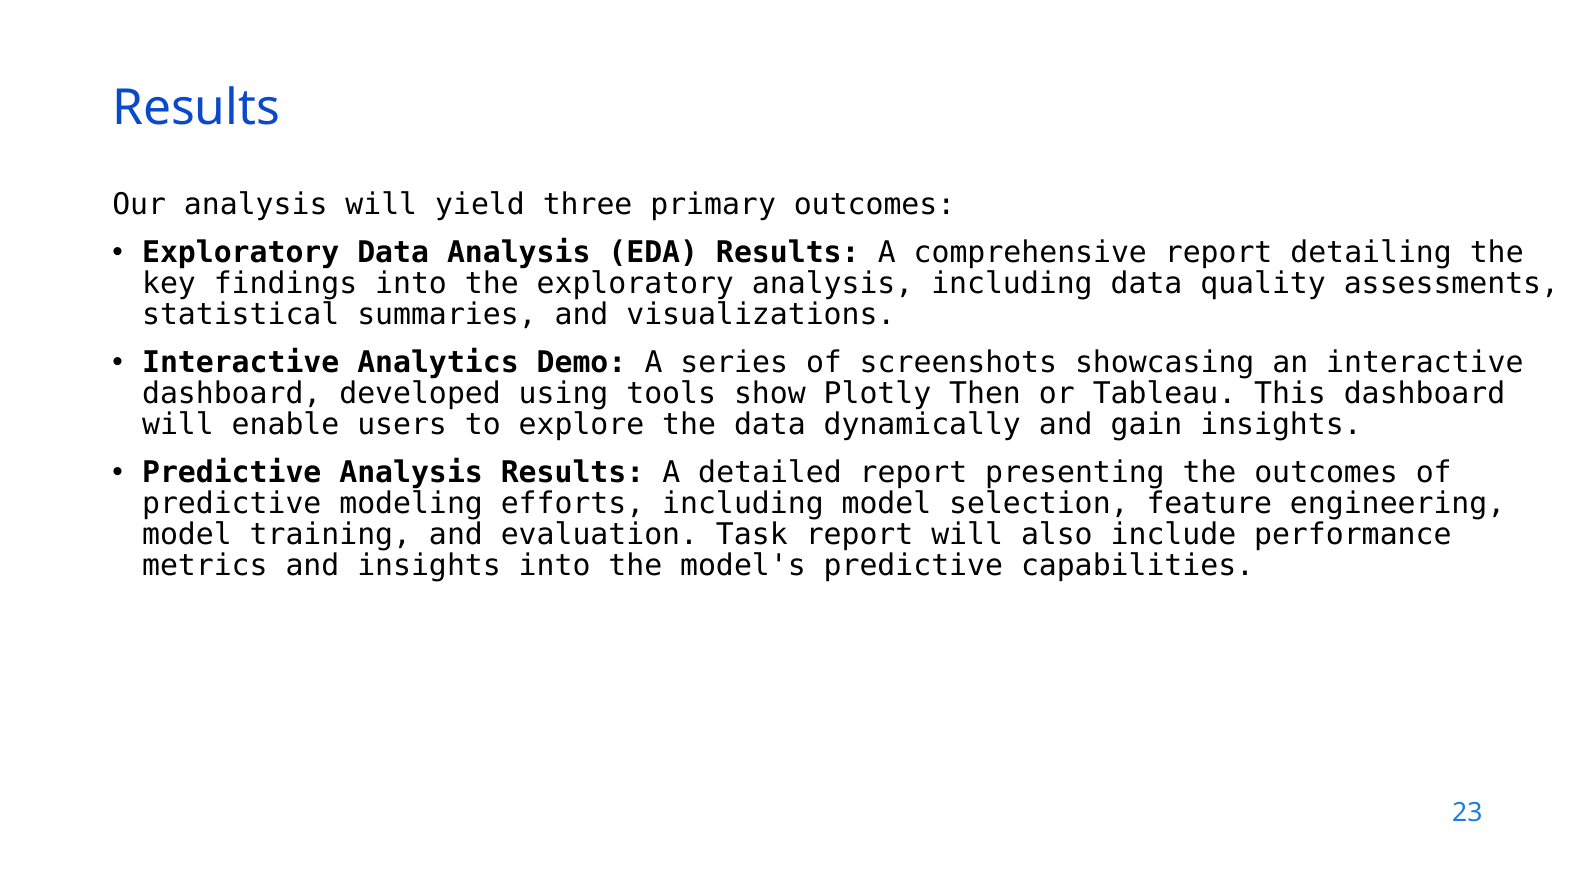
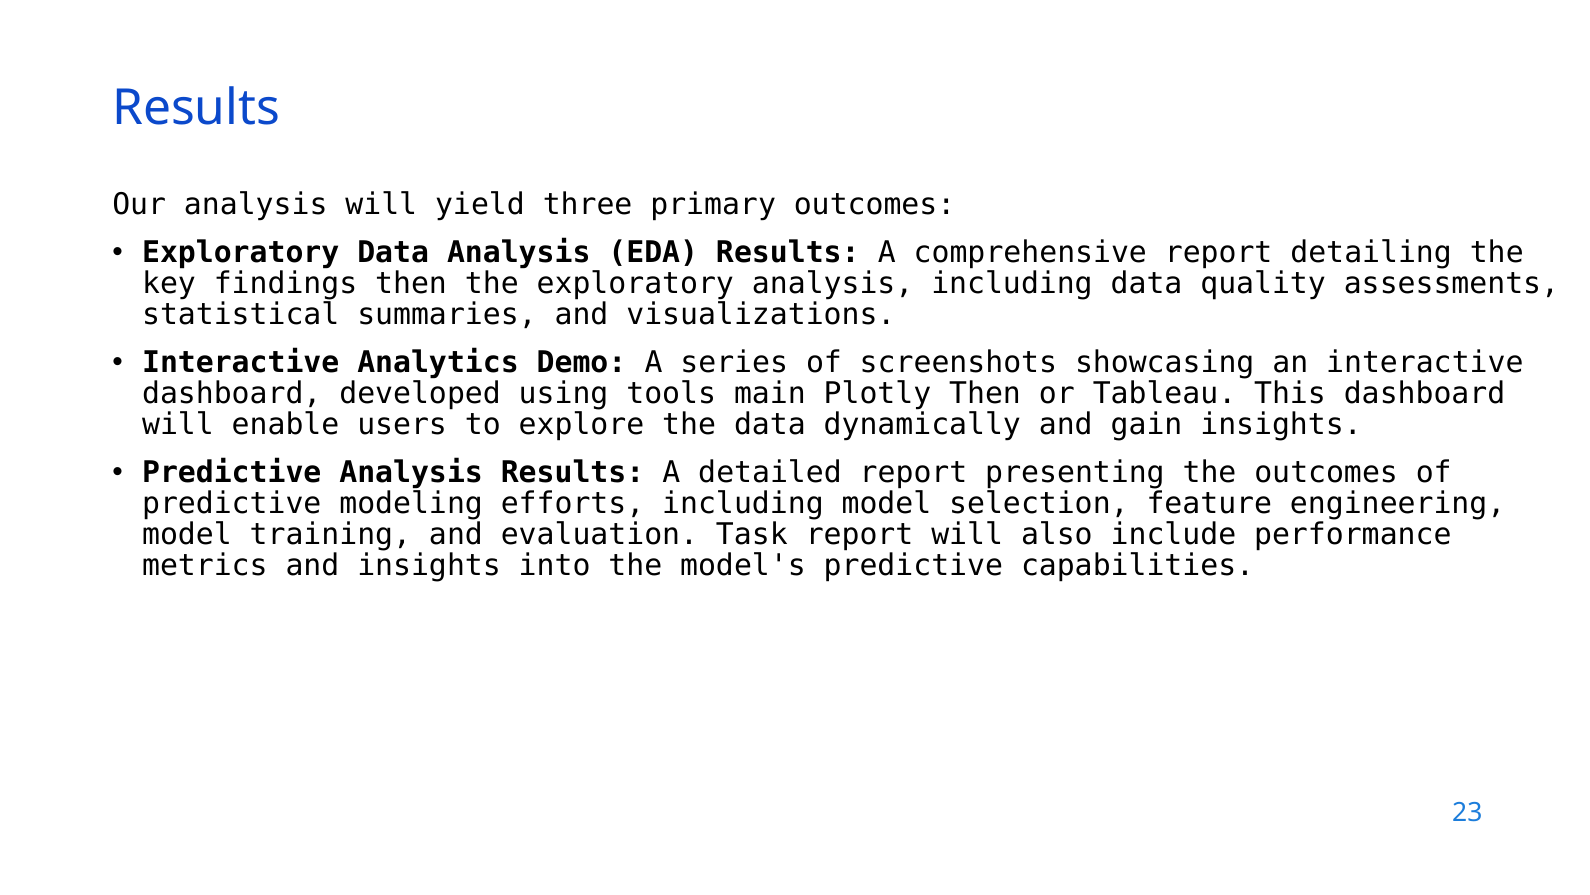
findings into: into -> then
show: show -> main
